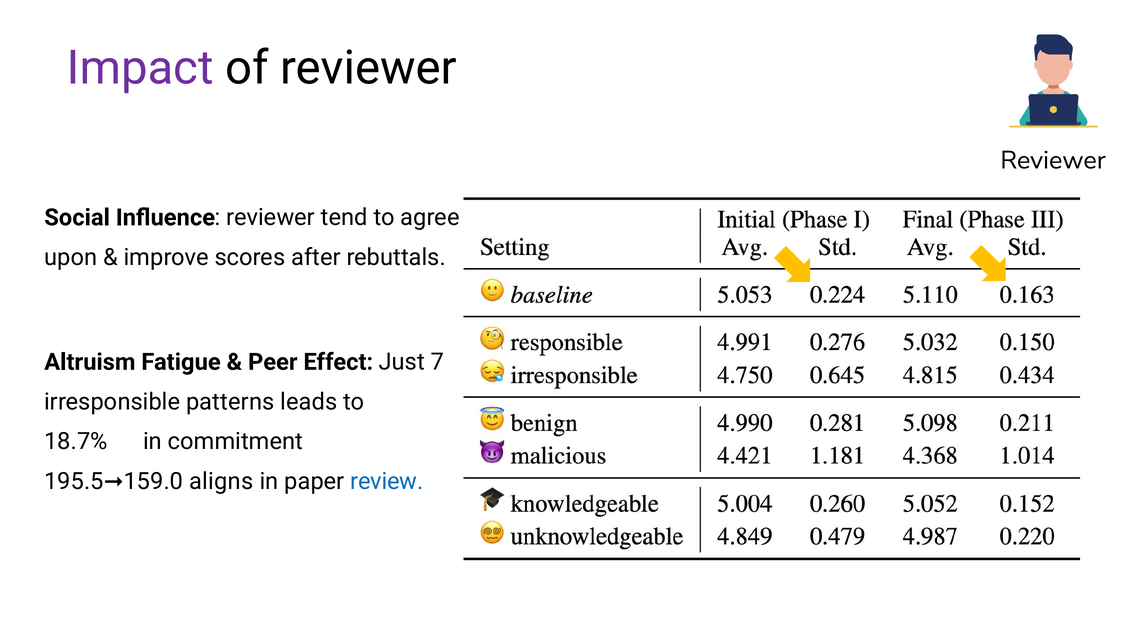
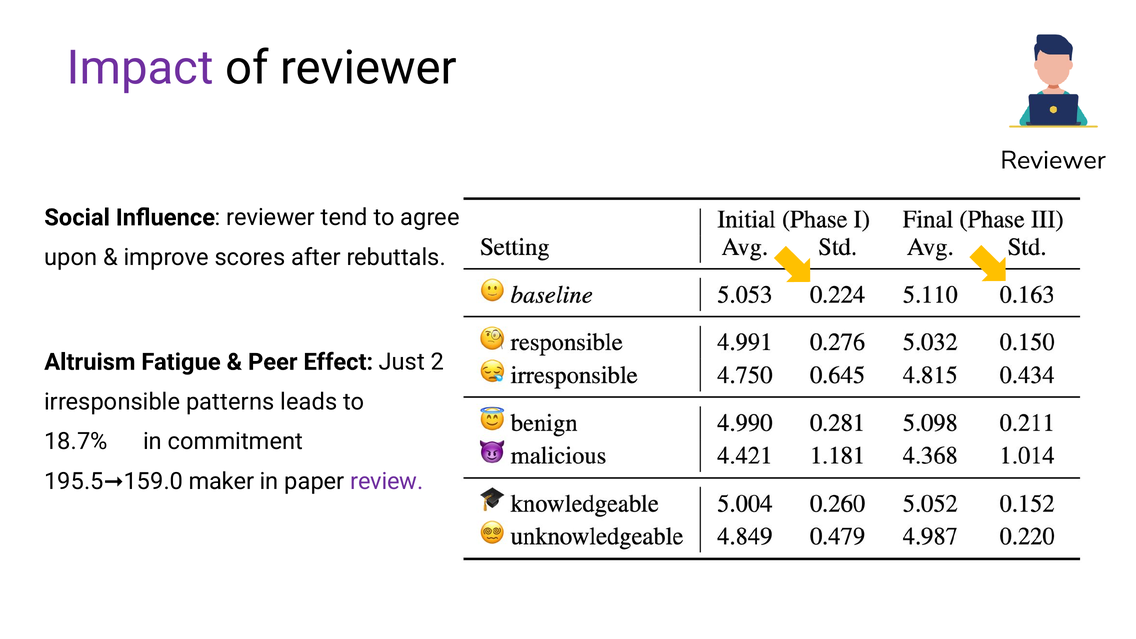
7: 7 -> 2
aligns: aligns -> maker
review colour: blue -> purple
